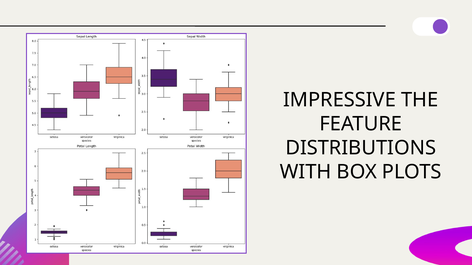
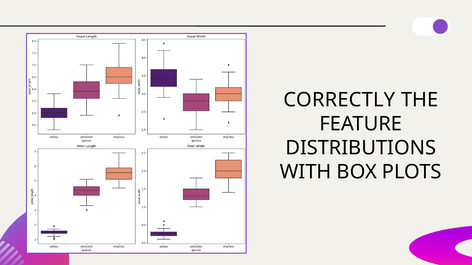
IMPRESSIVE: IMPRESSIVE -> CORRECTLY
